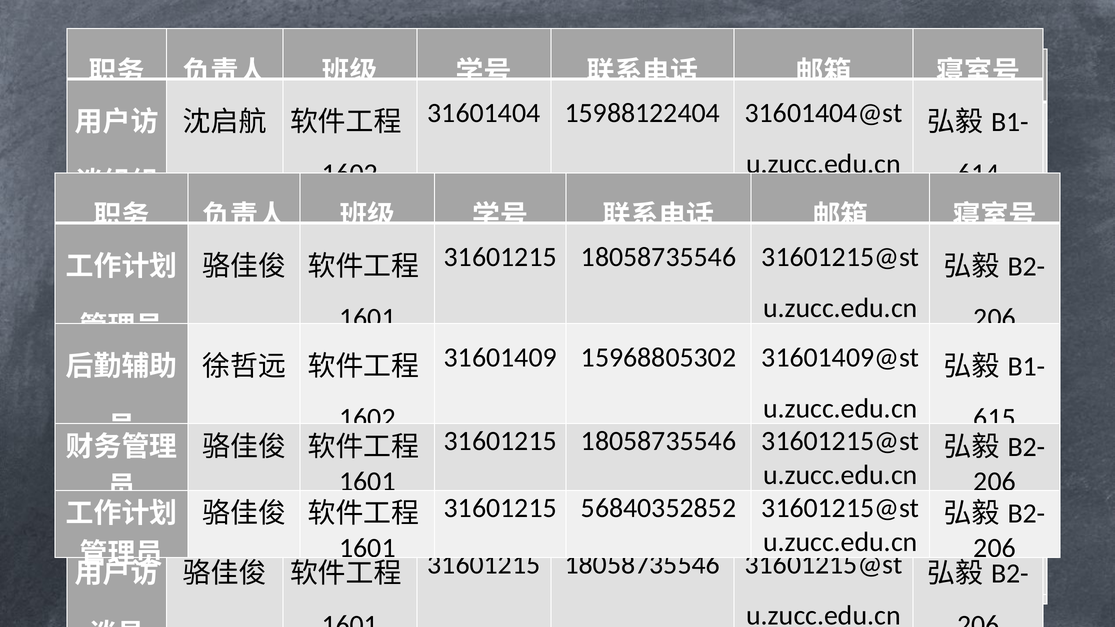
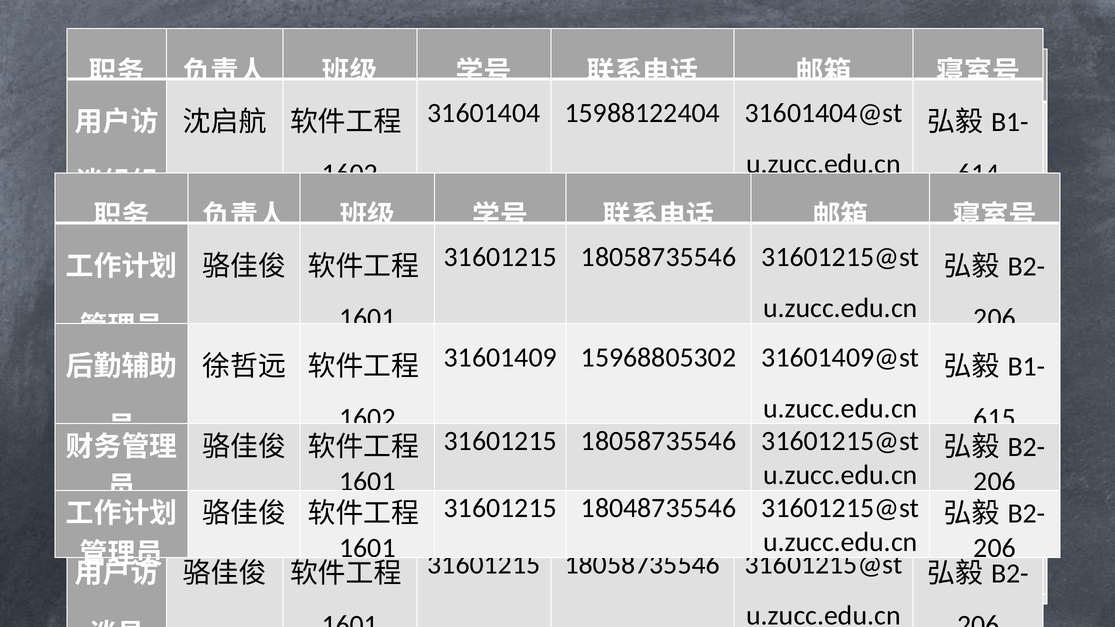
56840352852: 56840352852 -> 18048735546
